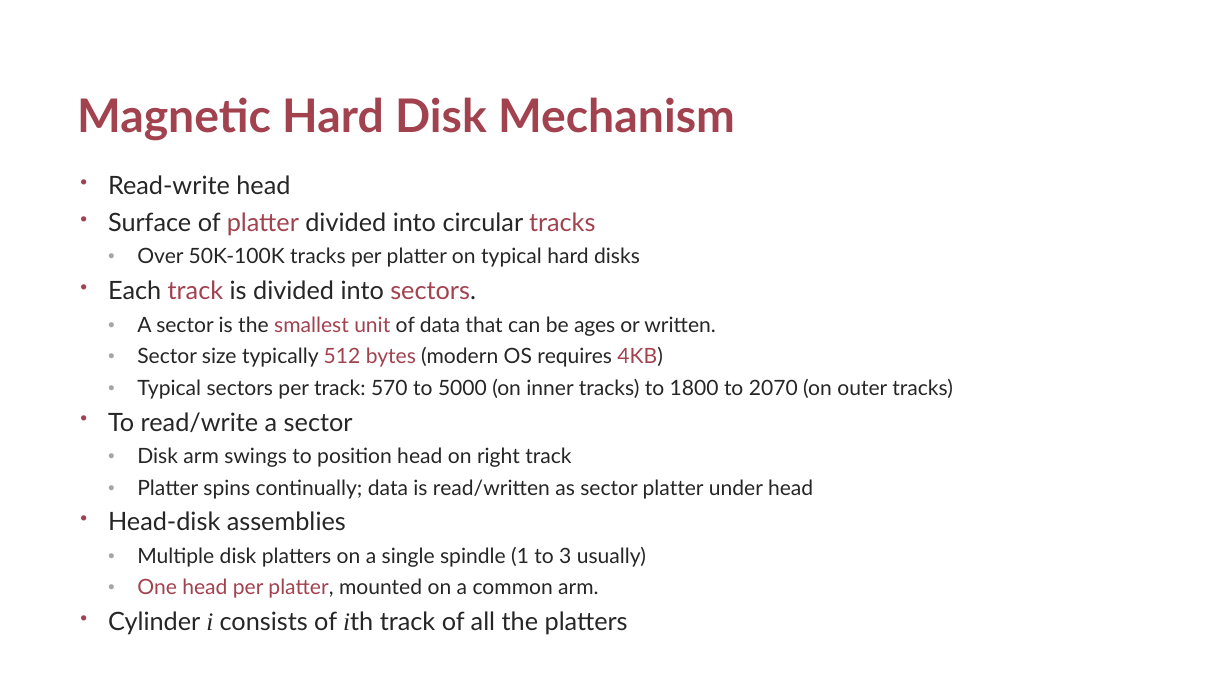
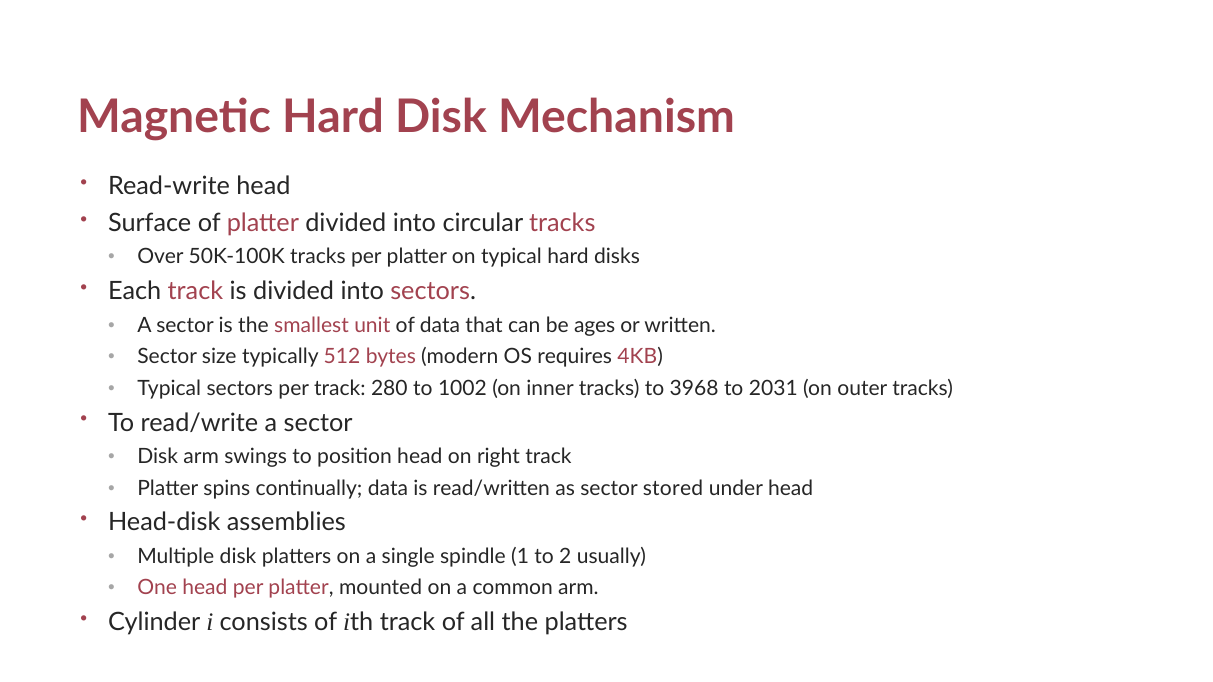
570: 570 -> 280
5000: 5000 -> 1002
1800: 1800 -> 3968
2070: 2070 -> 2031
sector platter: platter -> stored
3: 3 -> 2
